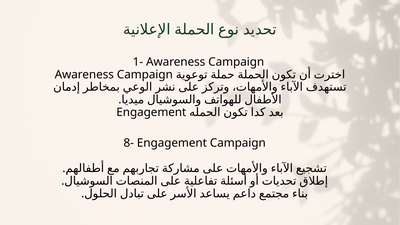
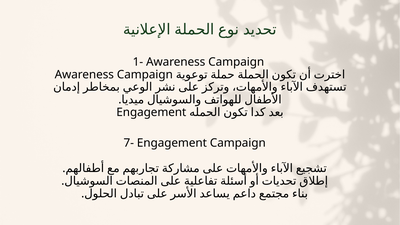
8-: 8- -> 7-
